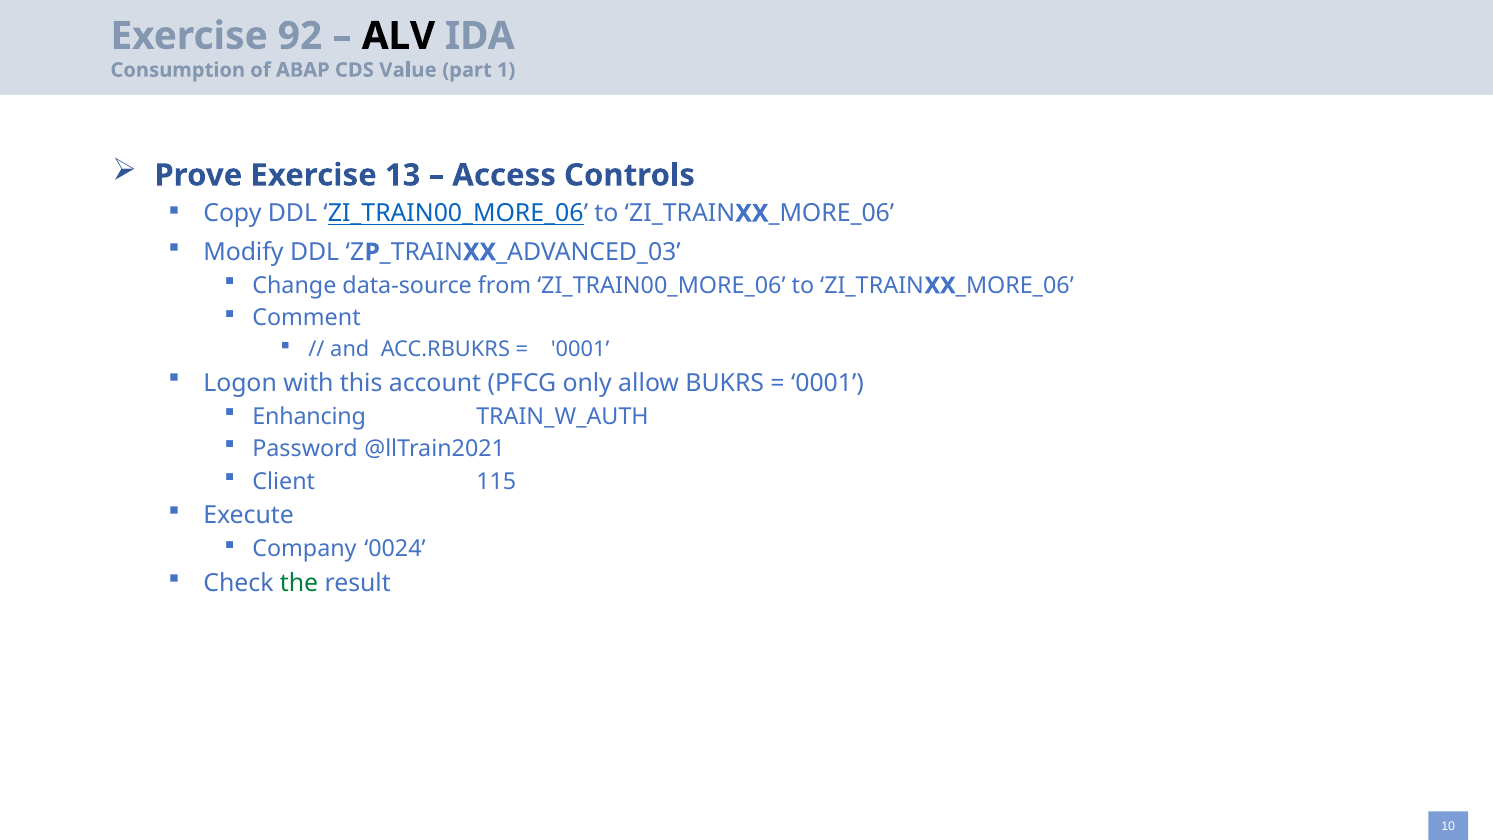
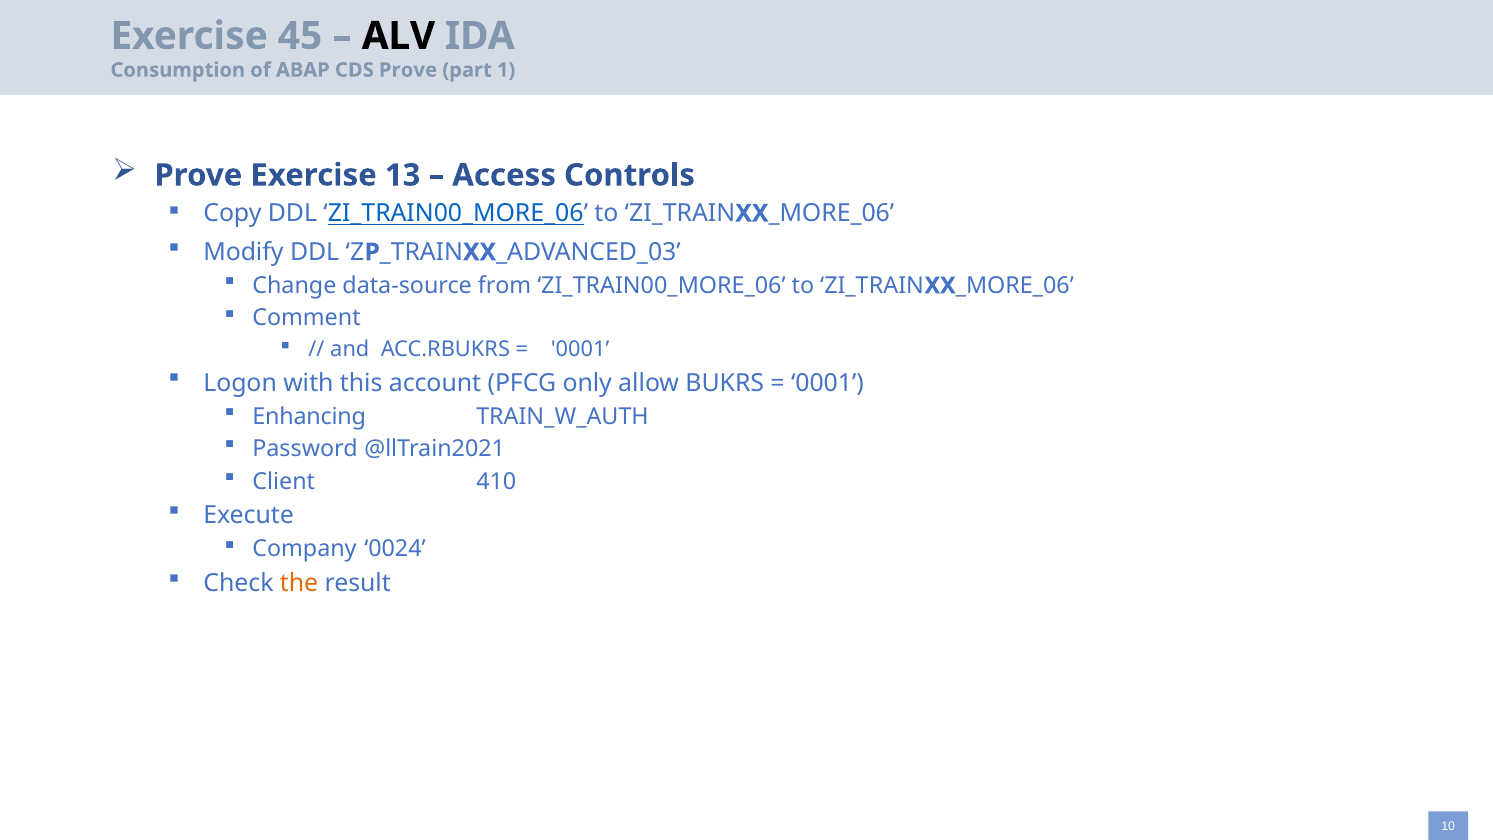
92: 92 -> 45
CDS Value: Value -> Prove
115: 115 -> 410
the colour: green -> orange
